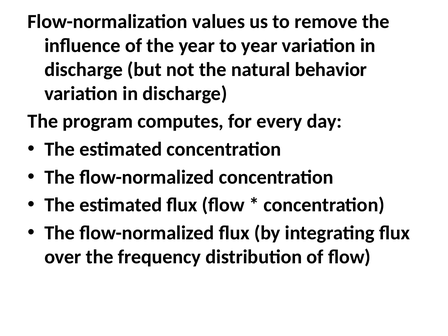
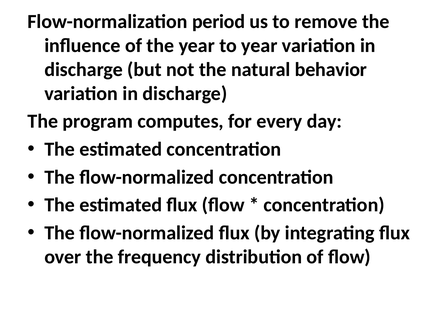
values: values -> period
